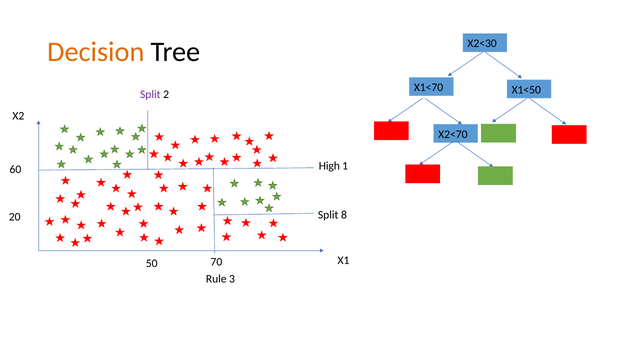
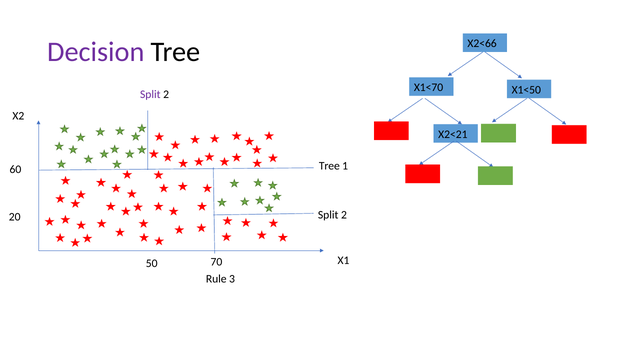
X2<30: X2<30 -> X2<66
Decision colour: orange -> purple
X2<70: X2<70 -> X2<21
High at (329, 166): High -> Tree
8 at (344, 215): 8 -> 2
